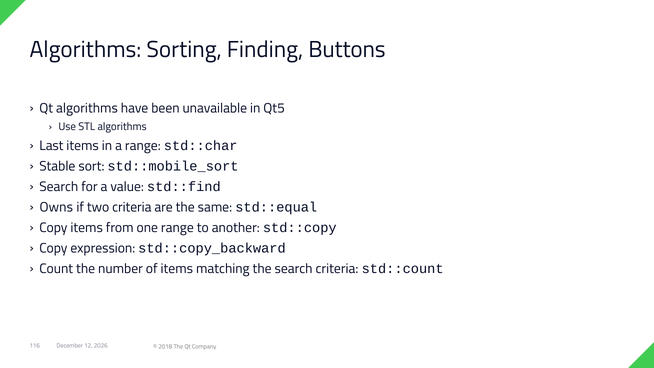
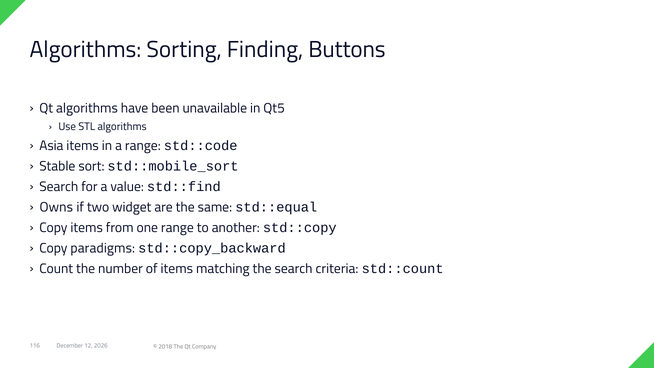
Last: Last -> Asia
std::char: std::char -> std::code
two criteria: criteria -> widget
expression: expression -> paradigms
